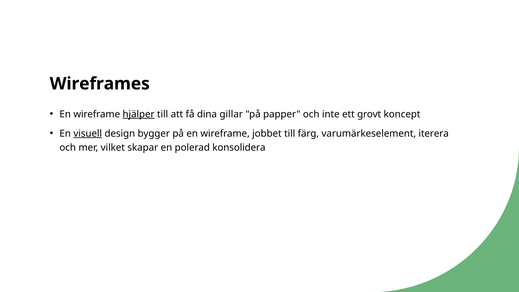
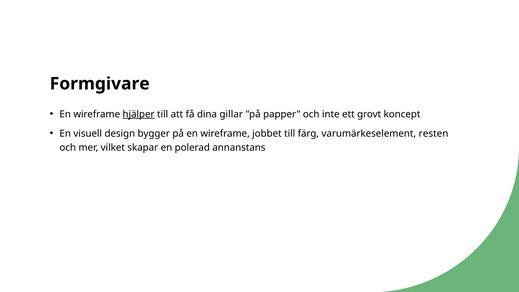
Wireframes: Wireframes -> Formgivare
visuell underline: present -> none
iterera: iterera -> resten
konsolidera: konsolidera -> annanstans
